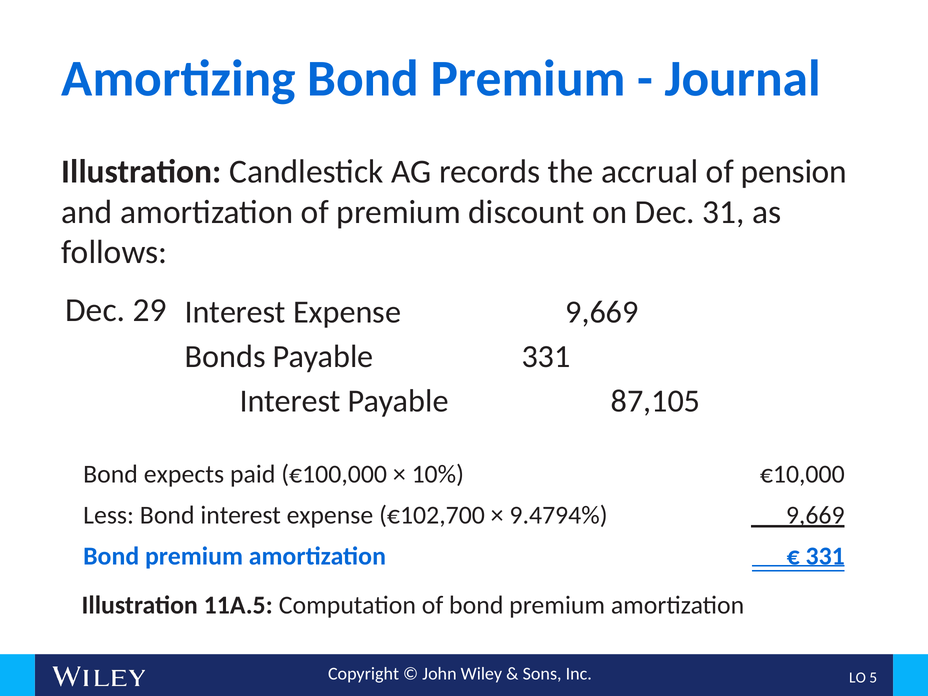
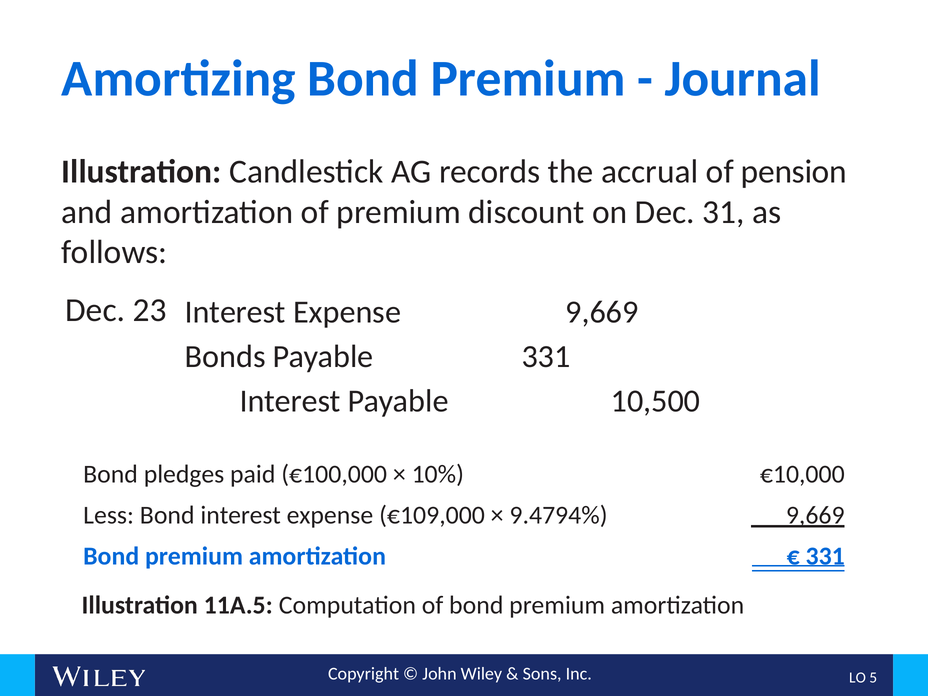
29: 29 -> 23
87,105: 87,105 -> 10,500
expects: expects -> pledges
€102,700: €102,700 -> €109,000
